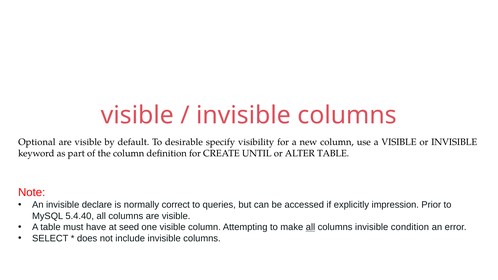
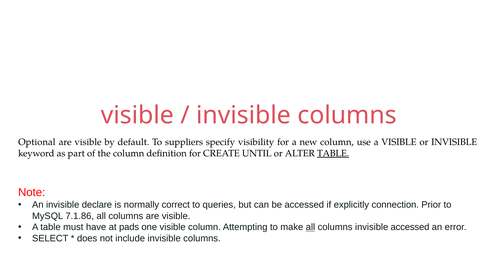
desirable: desirable -> suppliers
TABLE at (333, 153) underline: none -> present
impression: impression -> connection
5.4.40: 5.4.40 -> 7.1.86
seed: seed -> pads
invisible condition: condition -> accessed
